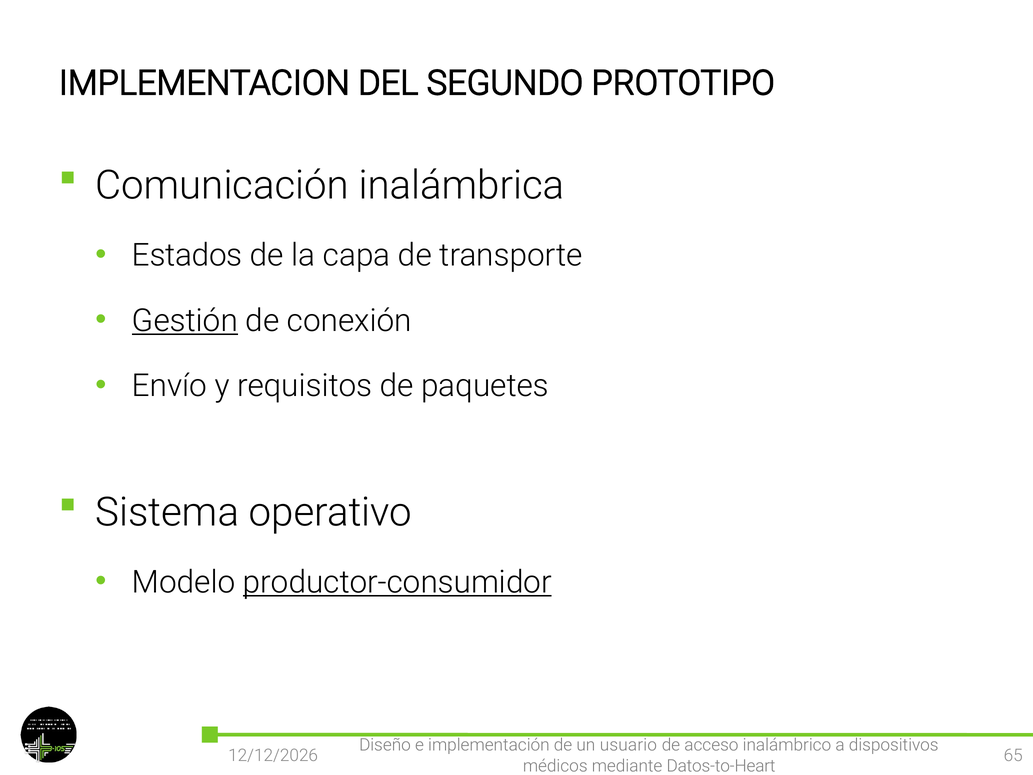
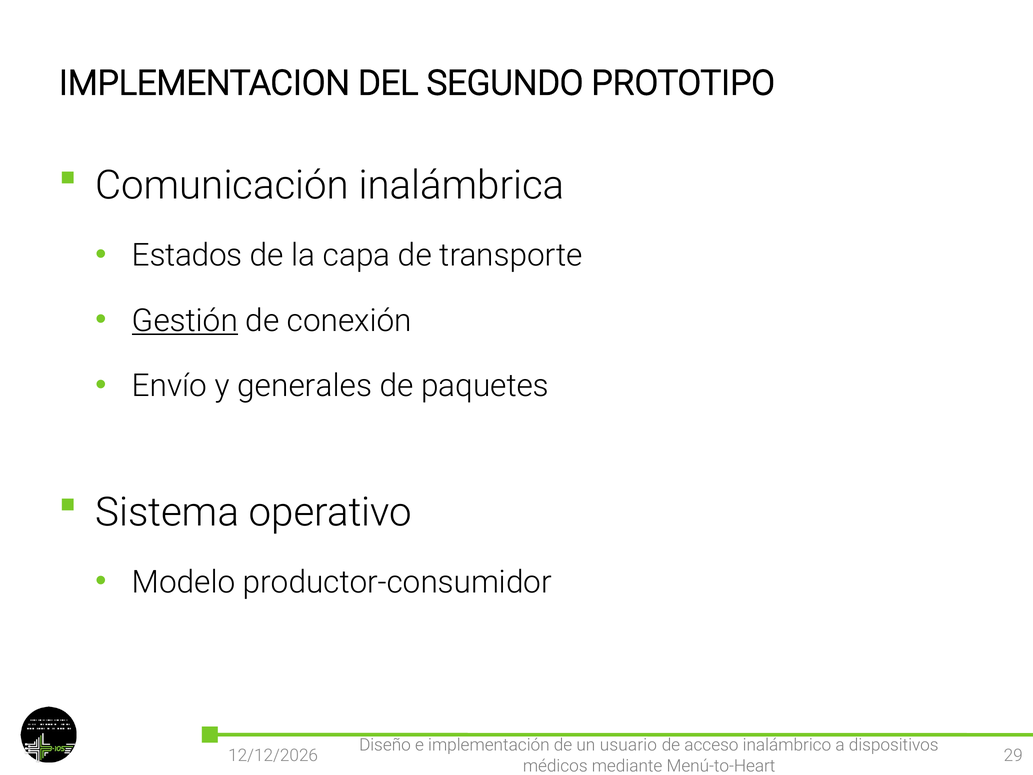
requisitos: requisitos -> generales
productor-consumidor underline: present -> none
65: 65 -> 29
Datos-to-Heart: Datos-to-Heart -> Menú-to-Heart
